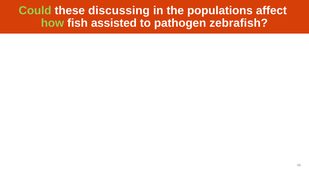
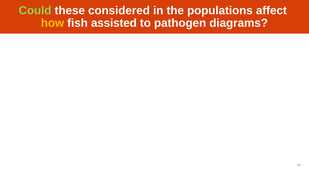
discussing: discussing -> considered
how colour: light green -> yellow
zebrafish: zebrafish -> diagrams
